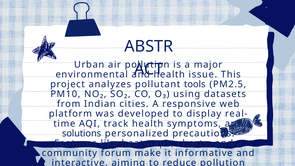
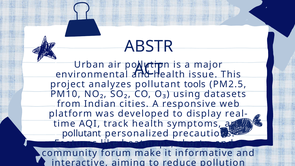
solutions at (82, 133): solutions -> pollutant
